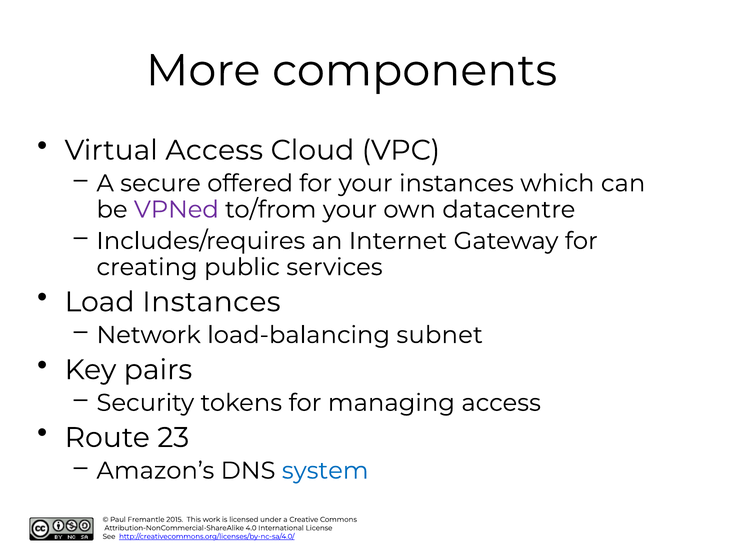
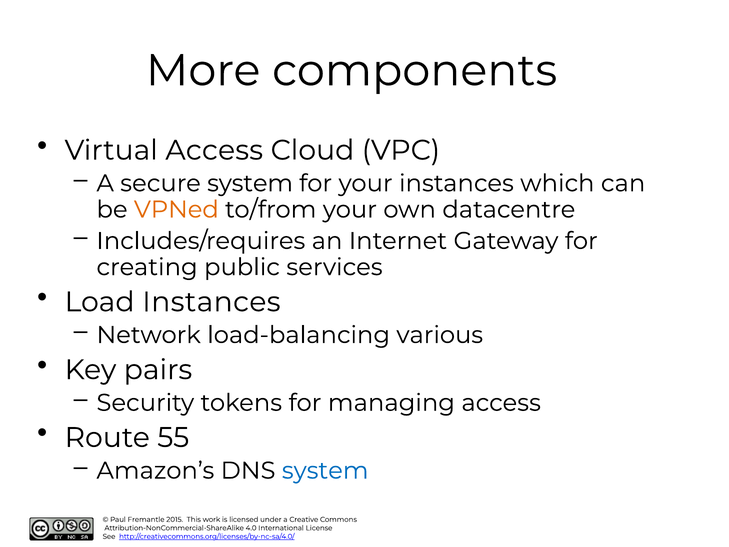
secure offered: offered -> system
VPNed colour: purple -> orange
subnet: subnet -> various
23: 23 -> 55
